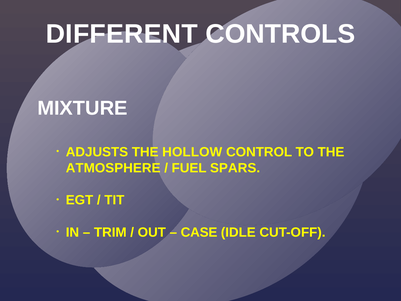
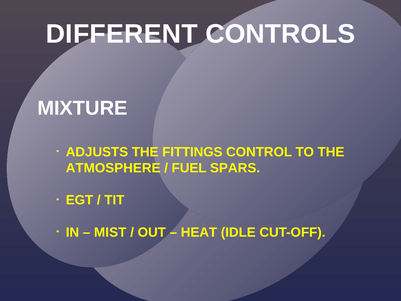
HOLLOW: HOLLOW -> FITTINGS
TRIM: TRIM -> MIST
CASE: CASE -> HEAT
